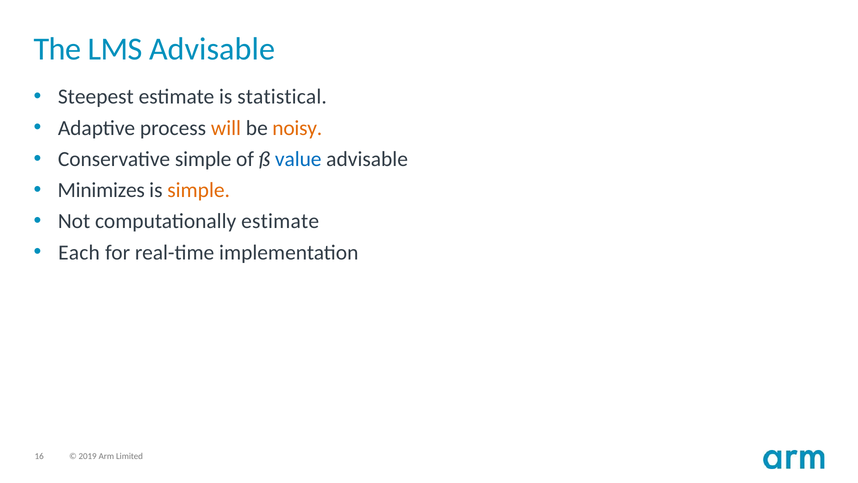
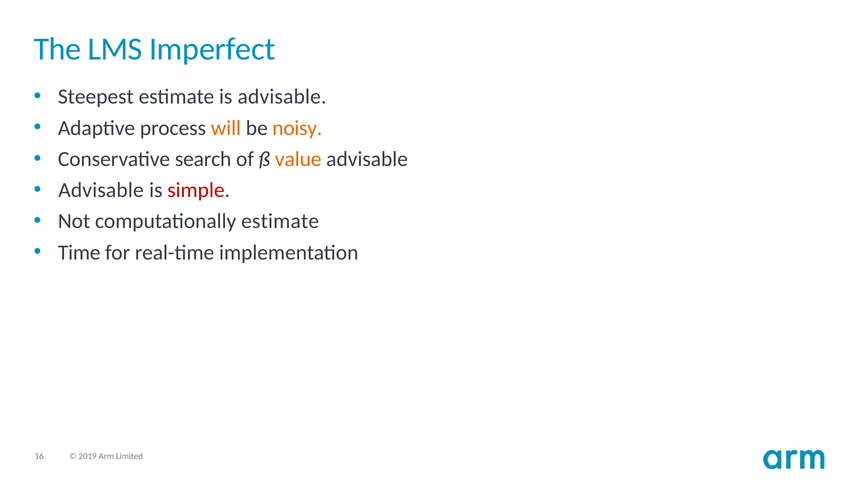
LMS Advisable: Advisable -> Imperfect
is statistical: statistical -> advisable
Conservative simple: simple -> search
value colour: blue -> orange
Minimizes at (101, 190): Minimizes -> Advisable
simple at (199, 190) colour: orange -> red
Each: Each -> Time
